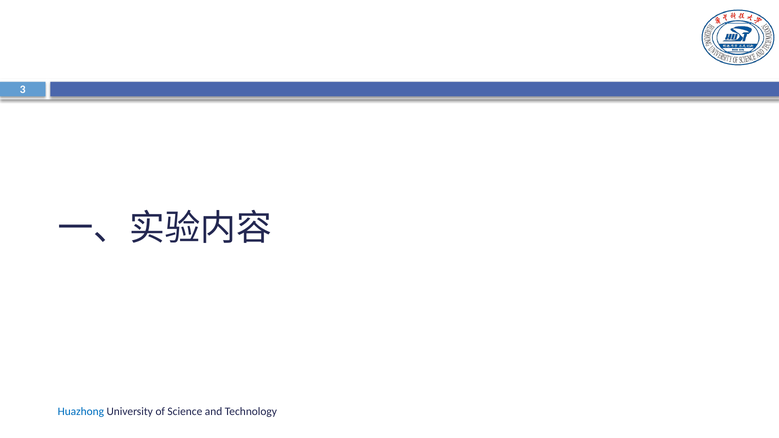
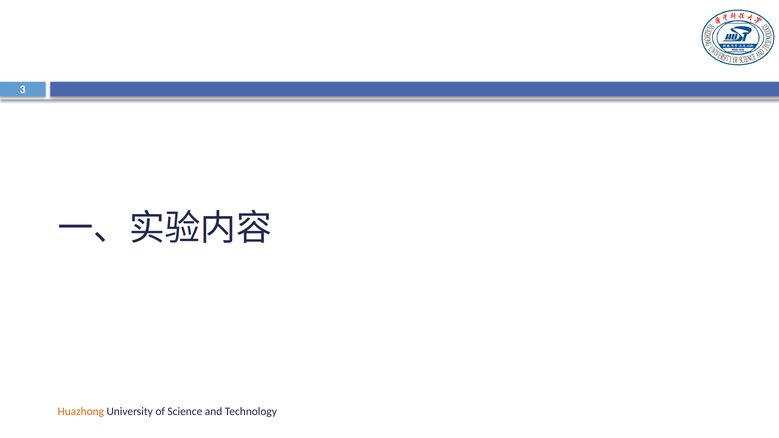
Huazhong colour: blue -> orange
